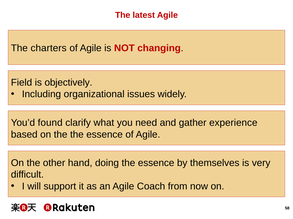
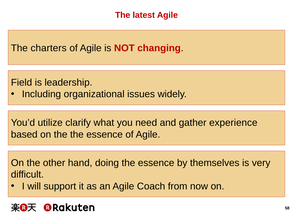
objectively: objectively -> leadership
found: found -> utilize
